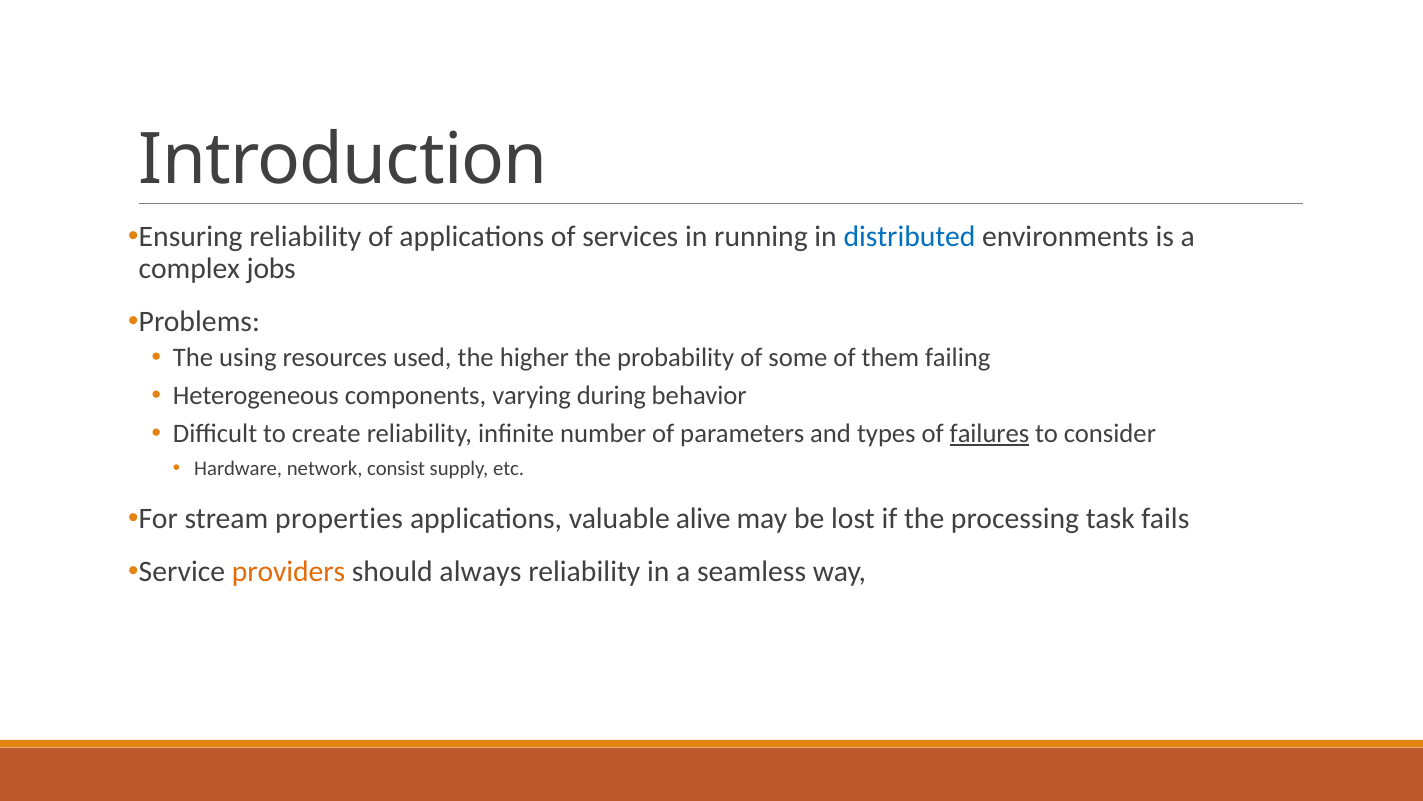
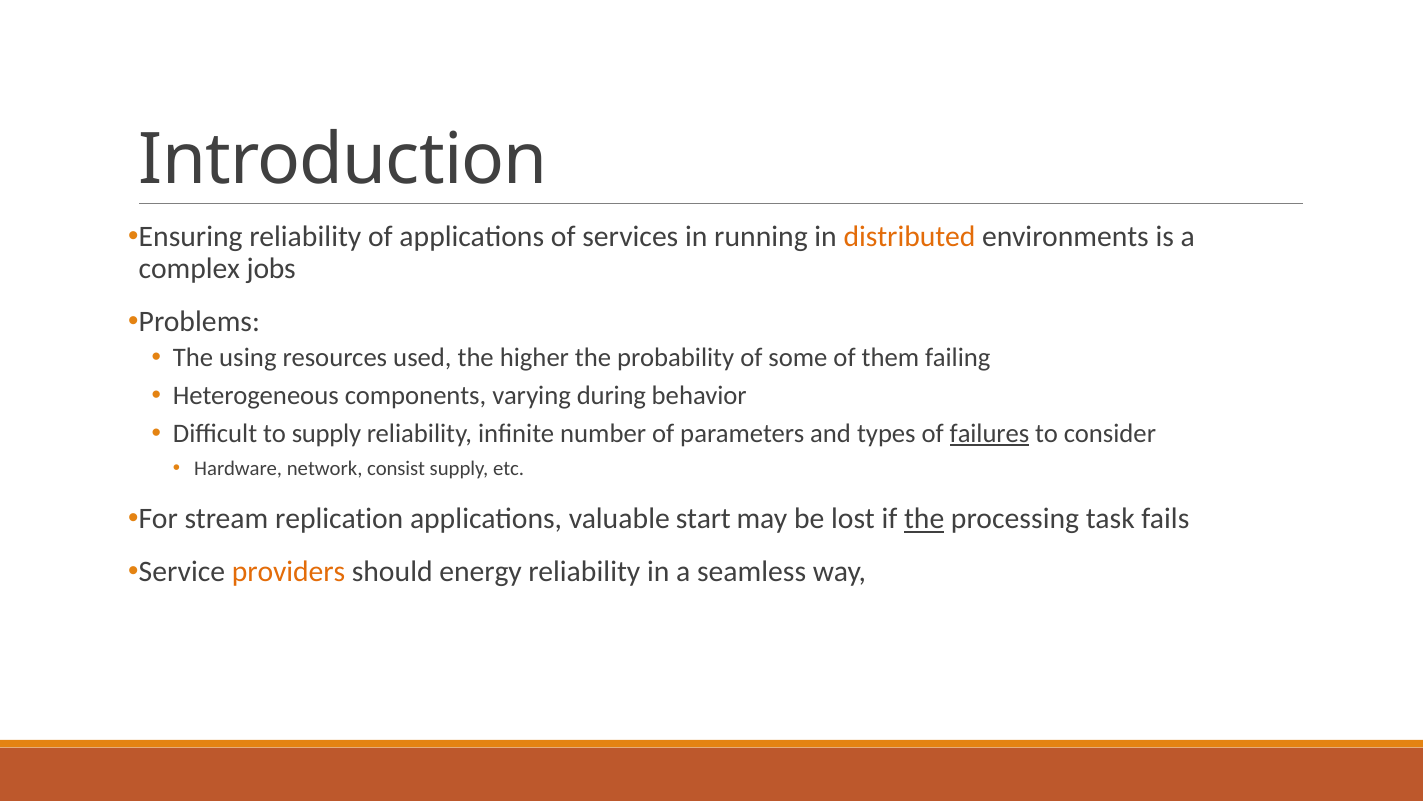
distributed colour: blue -> orange
to create: create -> supply
properties: properties -> replication
alive: alive -> start
the at (924, 519) underline: none -> present
always: always -> energy
